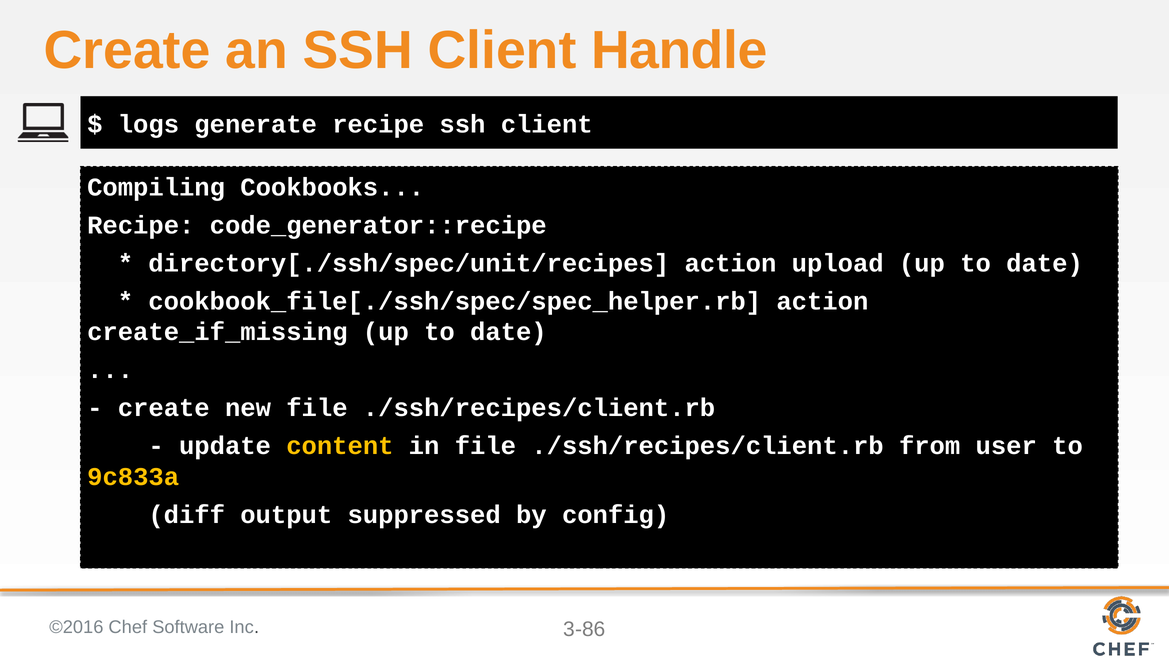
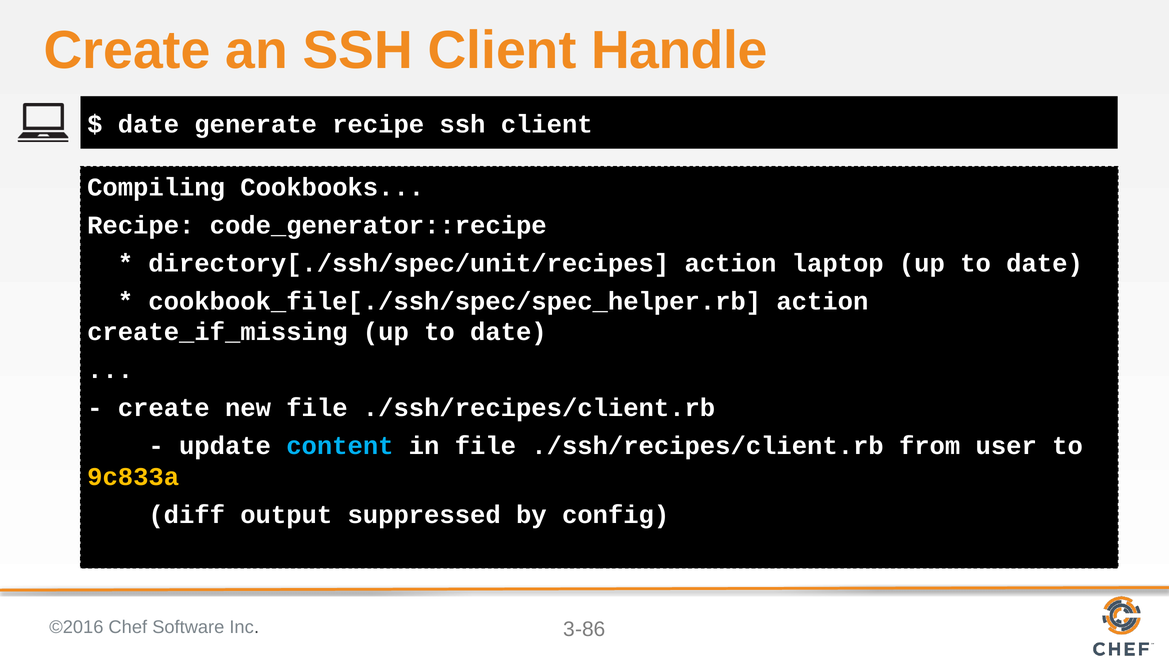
logs at (148, 124): logs -> date
upload: upload -> laptop
content colour: yellow -> light blue
